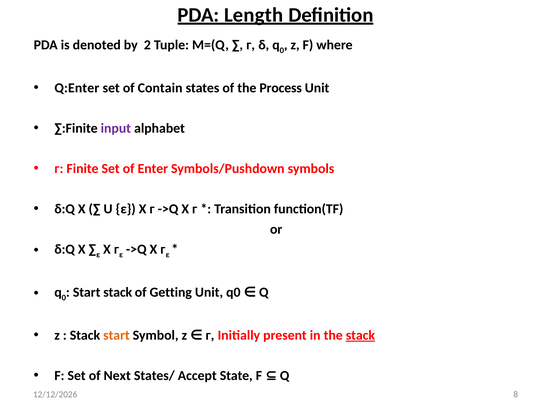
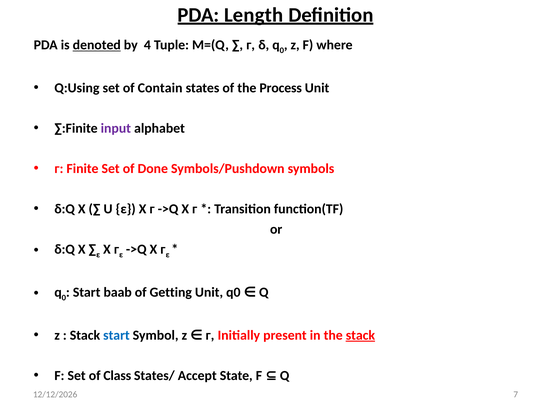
denoted underline: none -> present
2: 2 -> 4
Q:Enter: Q:Enter -> Q:Using
Enter: Enter -> Done
Start stack: stack -> baab
start at (116, 335) colour: orange -> blue
Next: Next -> Class
8: 8 -> 7
